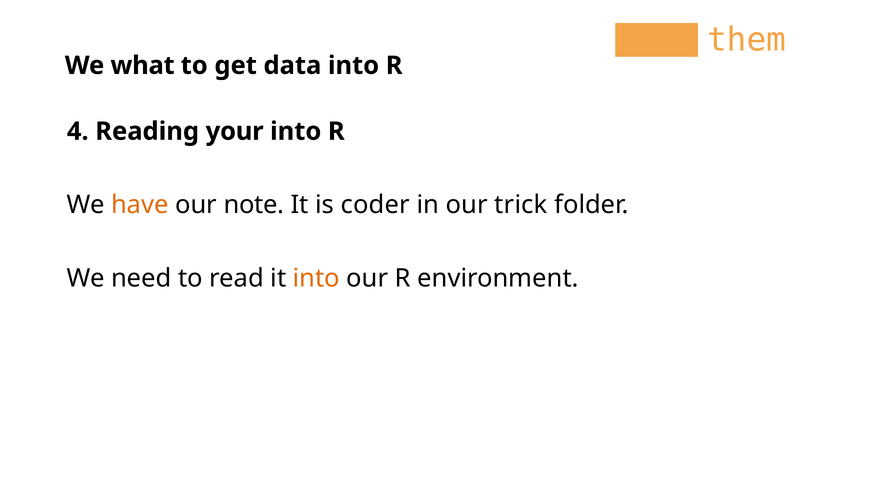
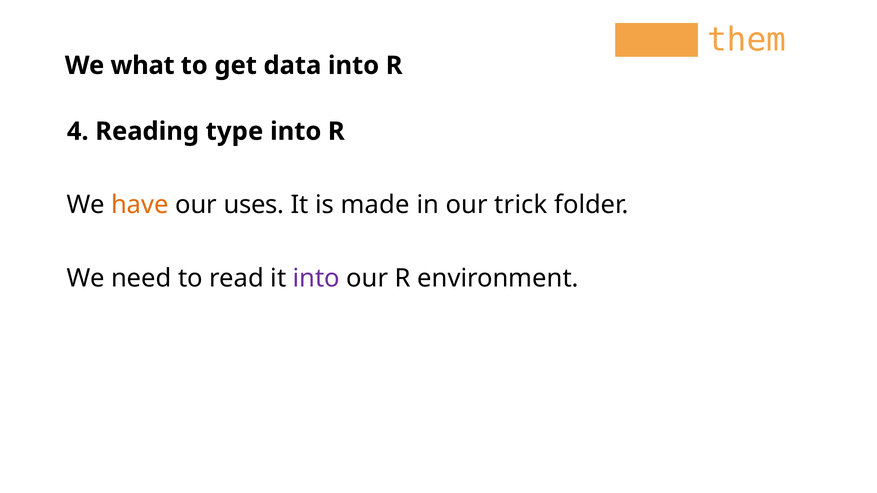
your: your -> type
note: note -> uses
coder: coder -> made
into at (316, 278) colour: orange -> purple
